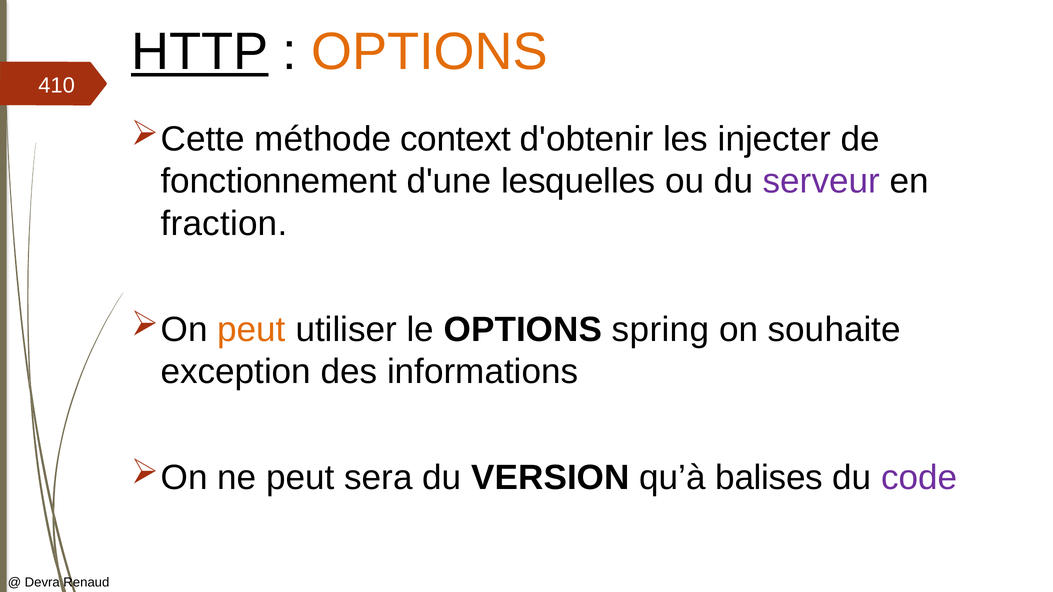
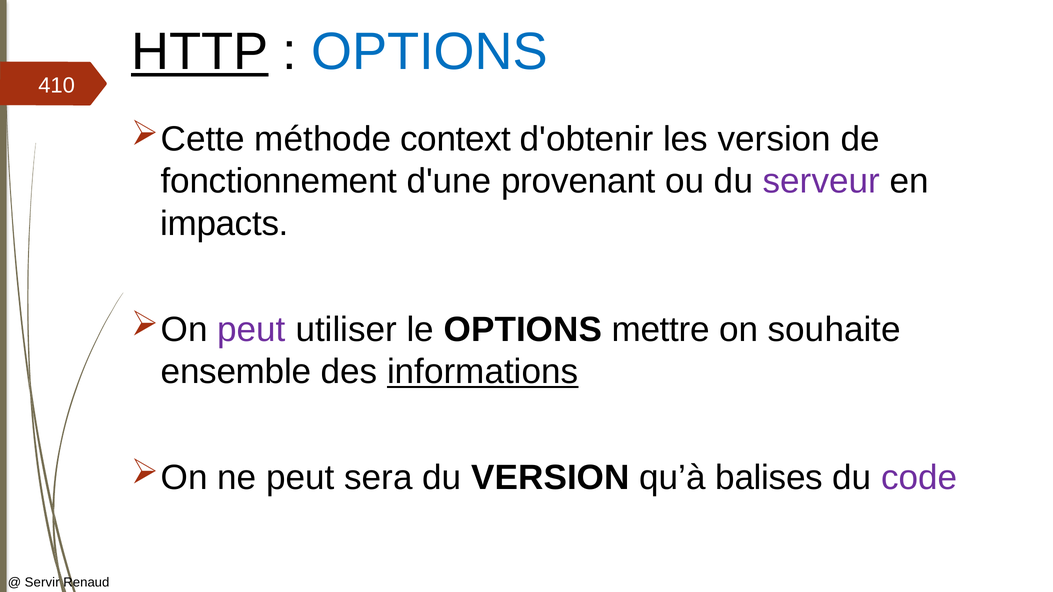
OPTIONS at (430, 52) colour: orange -> blue
les injecter: injecter -> version
lesquelles: lesquelles -> provenant
fraction: fraction -> impacts
peut at (252, 330) colour: orange -> purple
spring: spring -> mettre
exception: exception -> ensemble
informations underline: none -> present
Devra: Devra -> Servir
